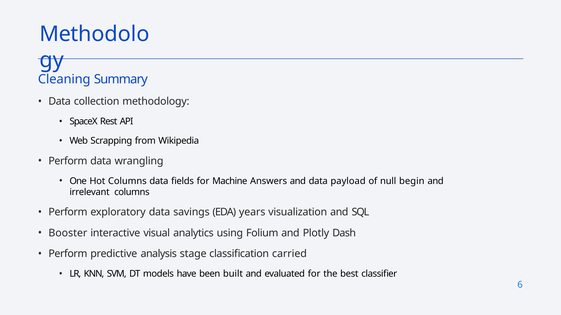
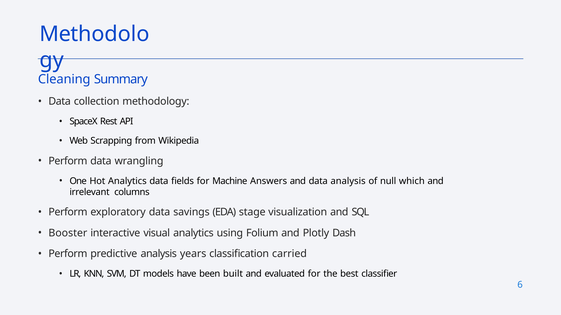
Hot Columns: Columns -> Analytics
data payload: payload -> analysis
begin: begin -> which
years: years -> stage
stage: stage -> years
